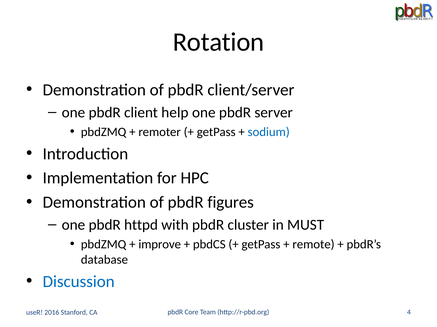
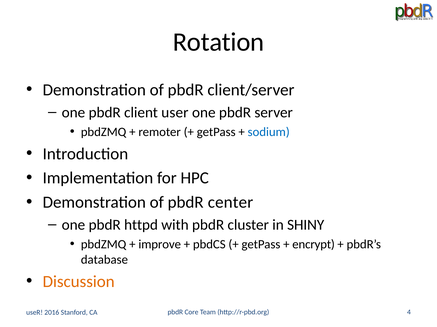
client help: help -> user
figures: figures -> center
MUST: MUST -> SHINY
remote: remote -> encrypt
Discussion colour: blue -> orange
